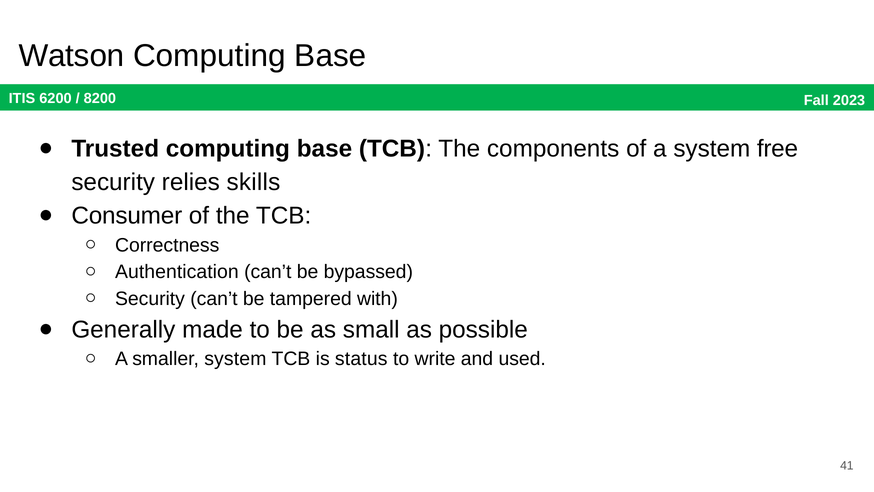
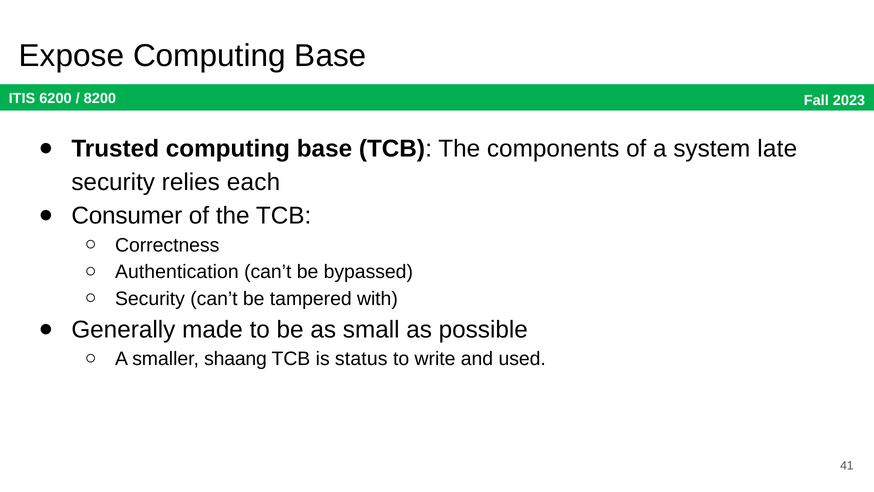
Watson: Watson -> Expose
free: free -> late
skills: skills -> each
smaller system: system -> shaang
